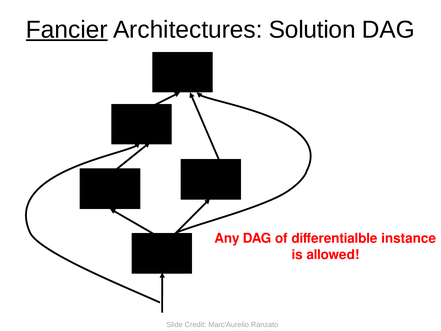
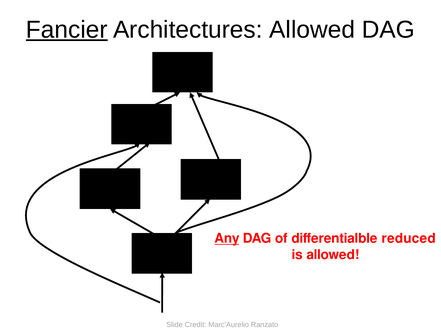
Architectures Solution: Solution -> Allowed
Any underline: none -> present
instance: instance -> reduced
